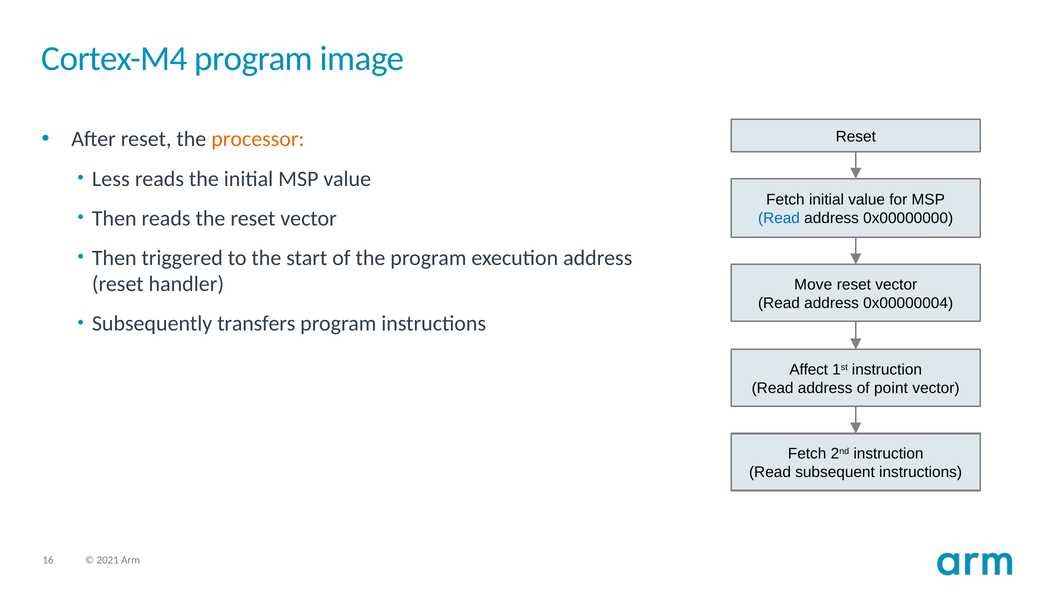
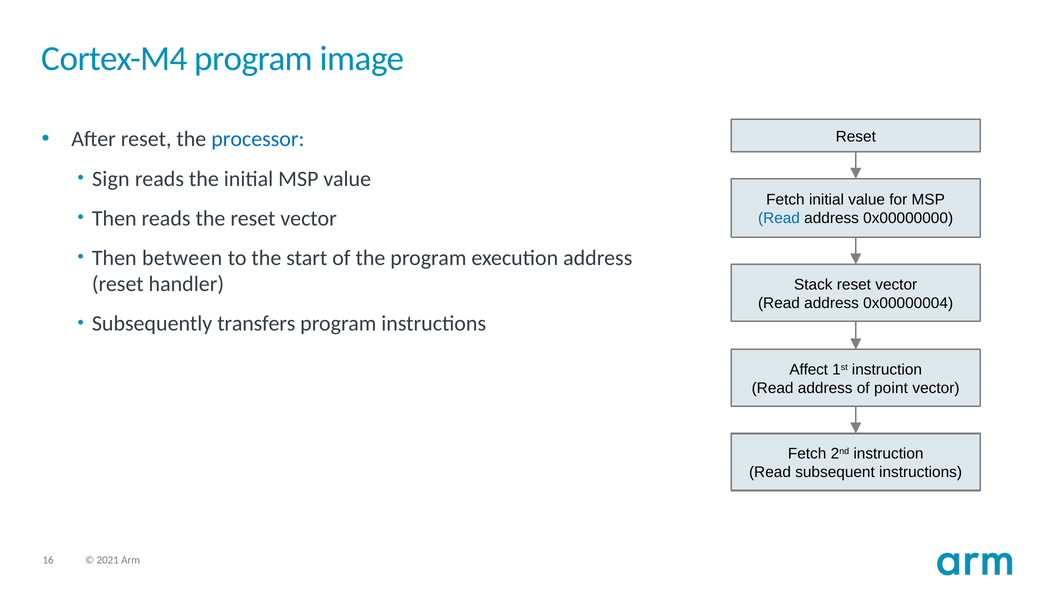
processor colour: orange -> blue
Less: Less -> Sign
triggered: triggered -> between
Move: Move -> Stack
